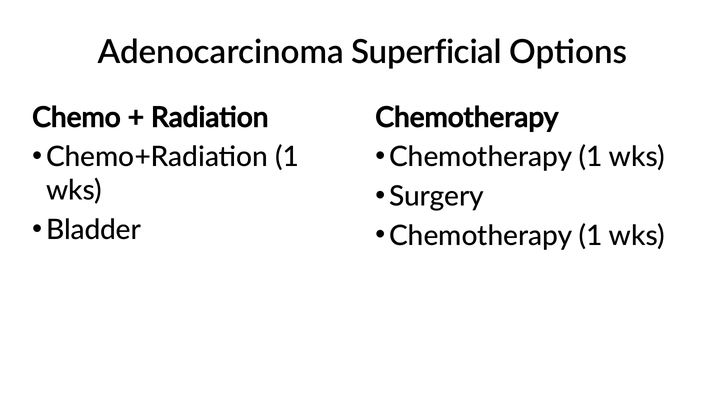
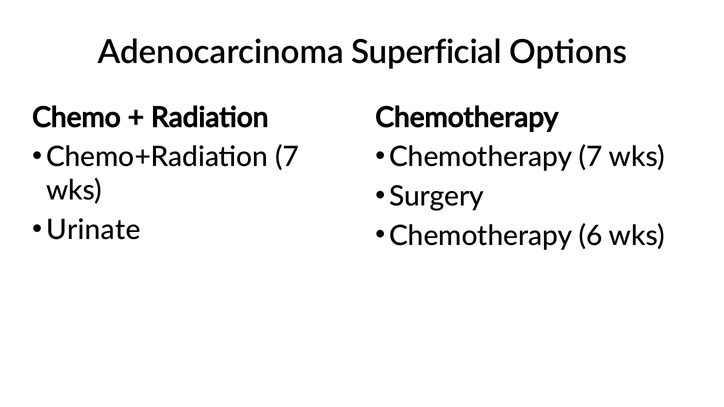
Chemo+Radiation 1: 1 -> 7
1 at (591, 157): 1 -> 7
Bladder: Bladder -> Urinate
1 at (591, 236): 1 -> 6
